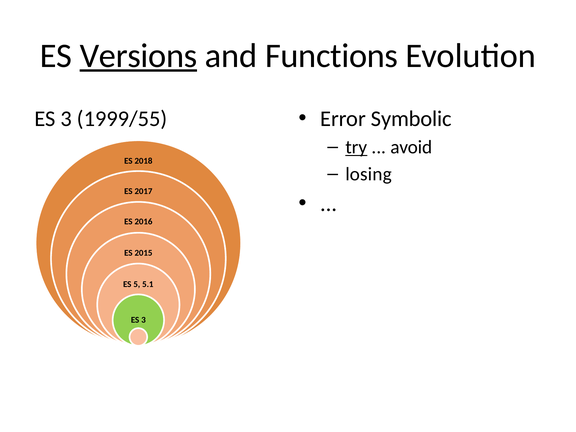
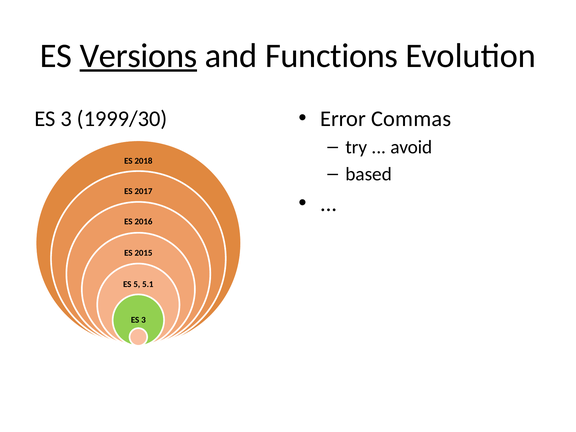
1999/55: 1999/55 -> 1999/30
Symbolic: Symbolic -> Commas
try underline: present -> none
losing: losing -> based
